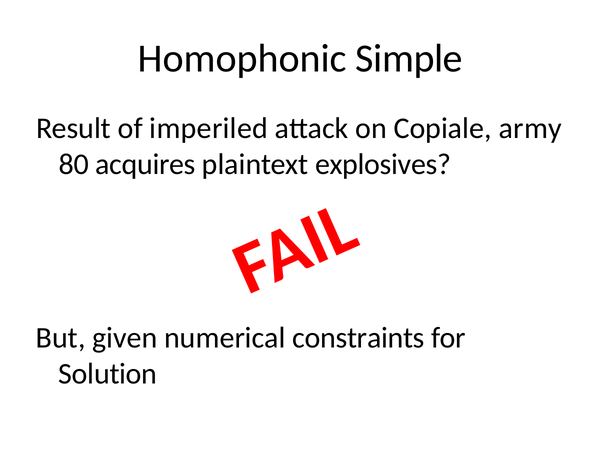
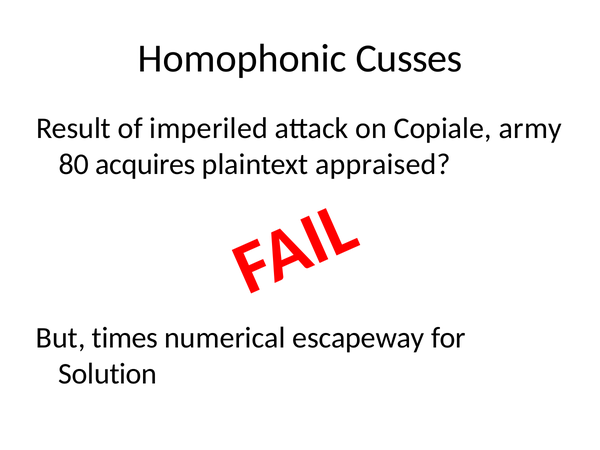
Simple: Simple -> Cusses
explosives: explosives -> appraised
given: given -> times
constraints: constraints -> escapeway
